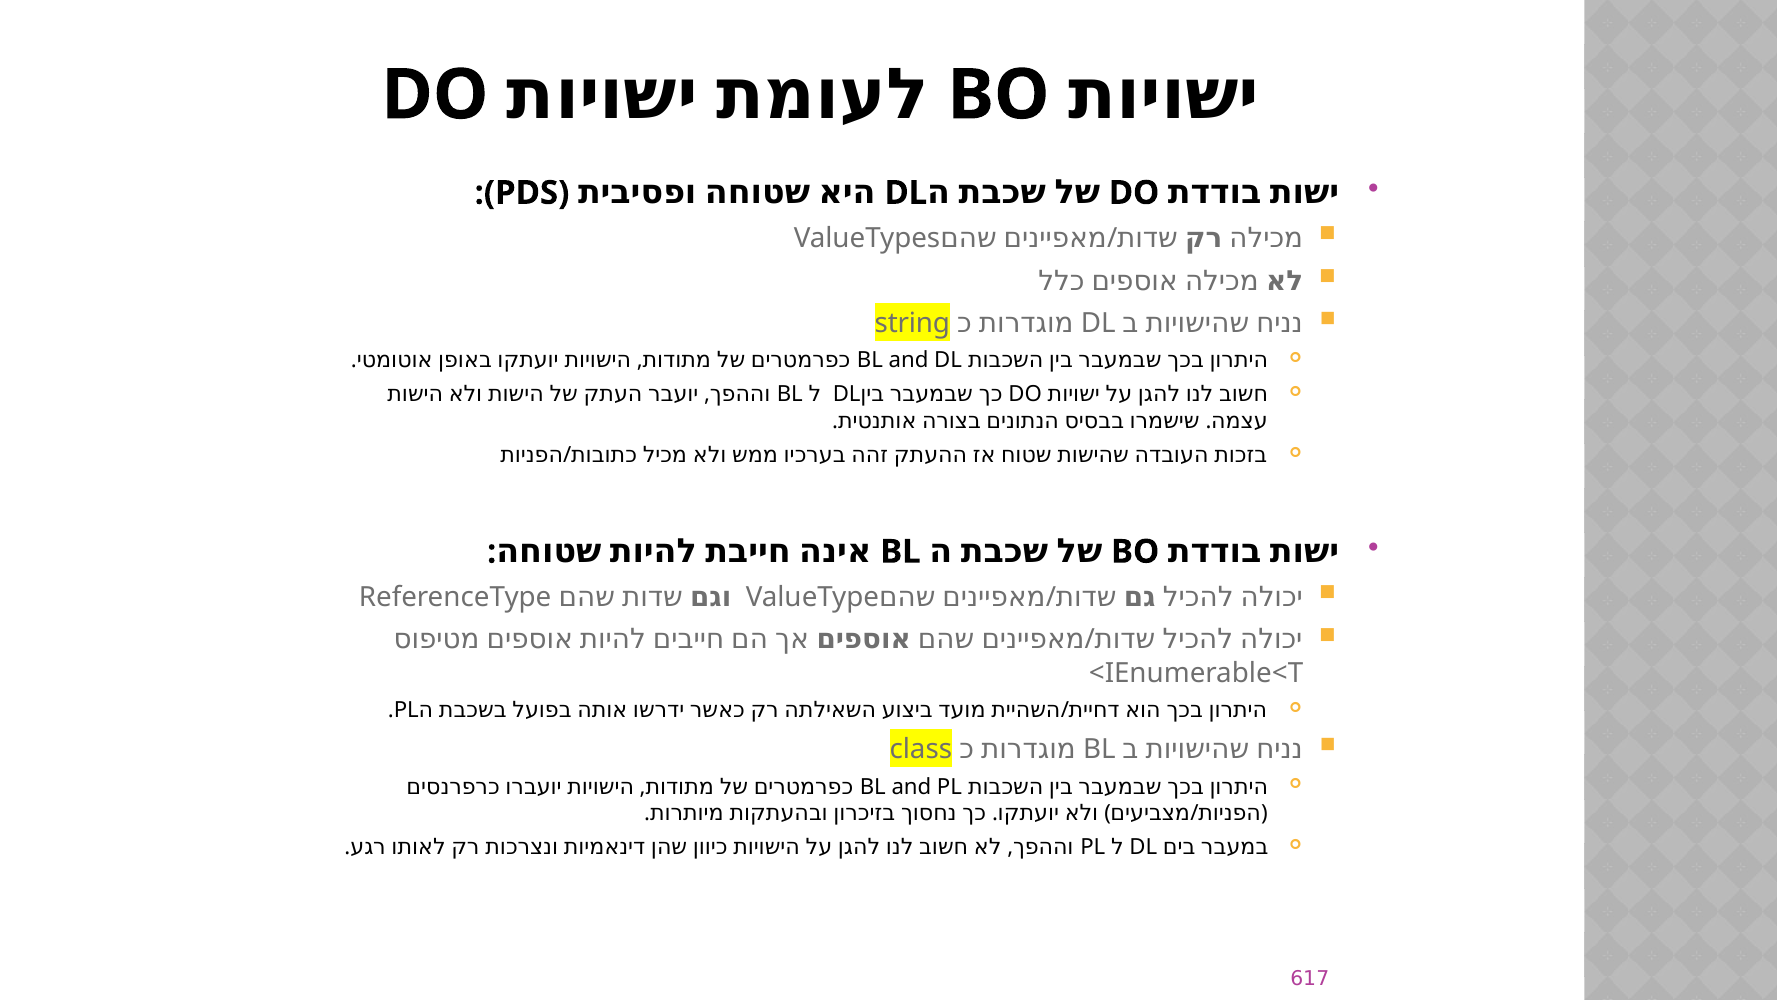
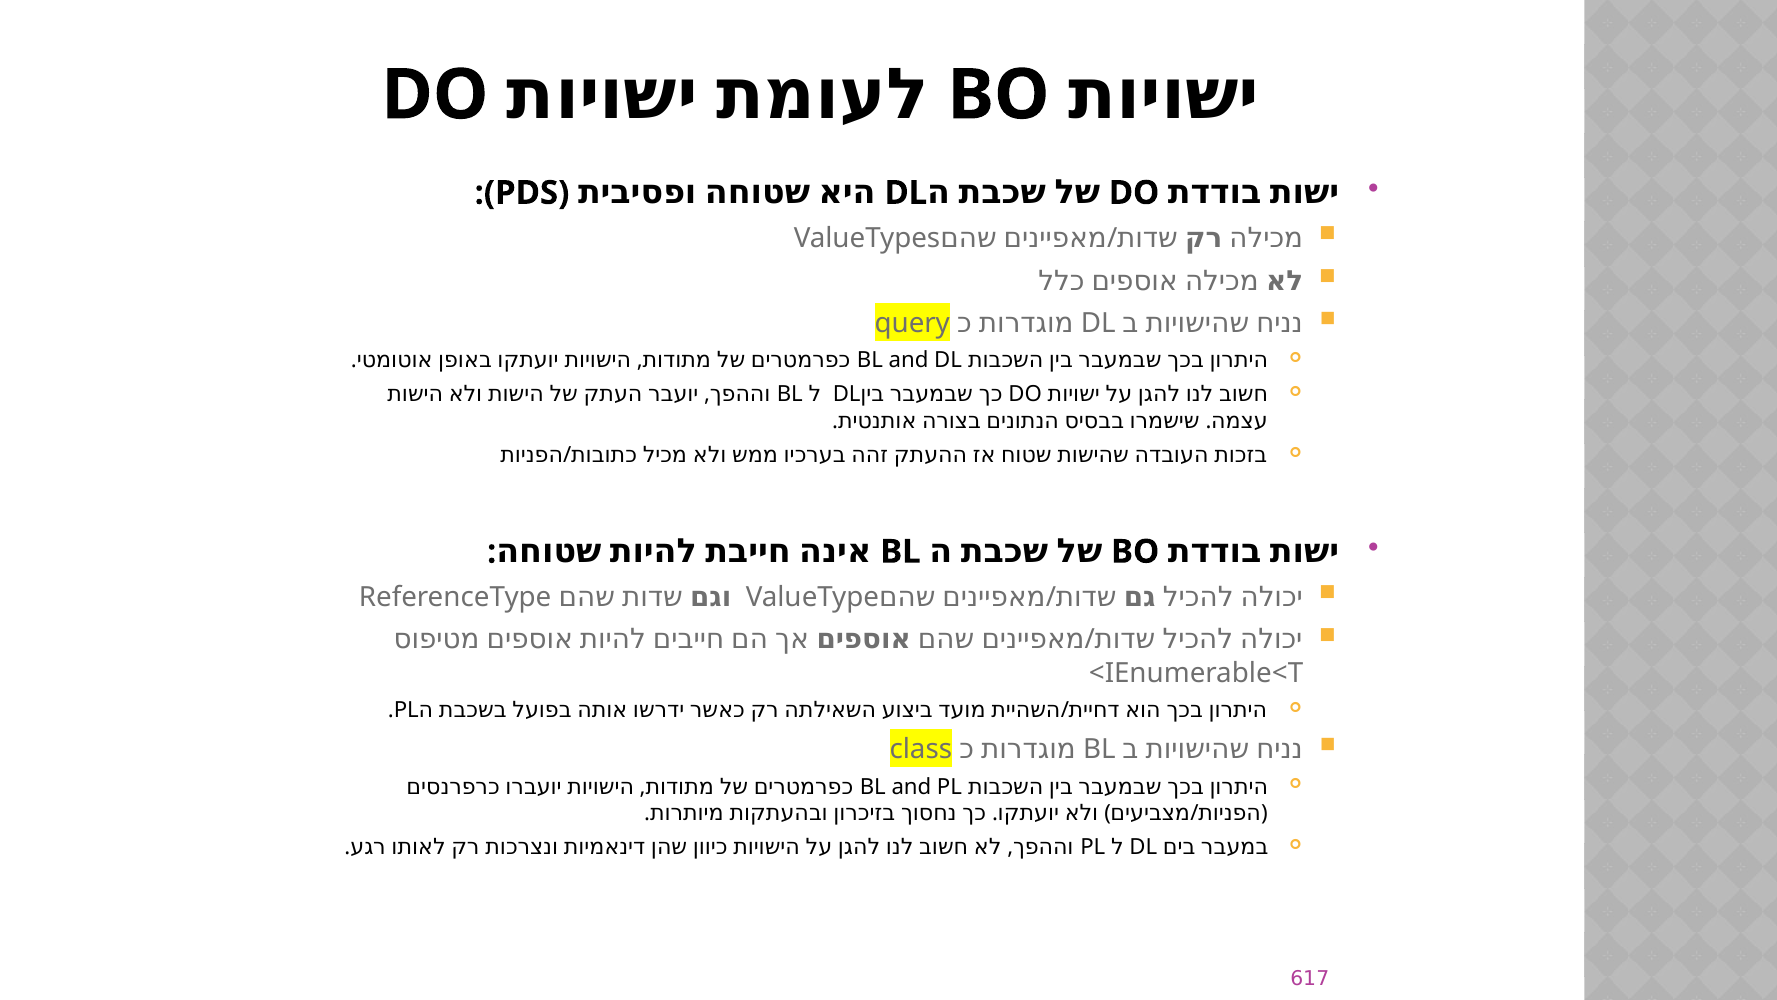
string: string -> query
